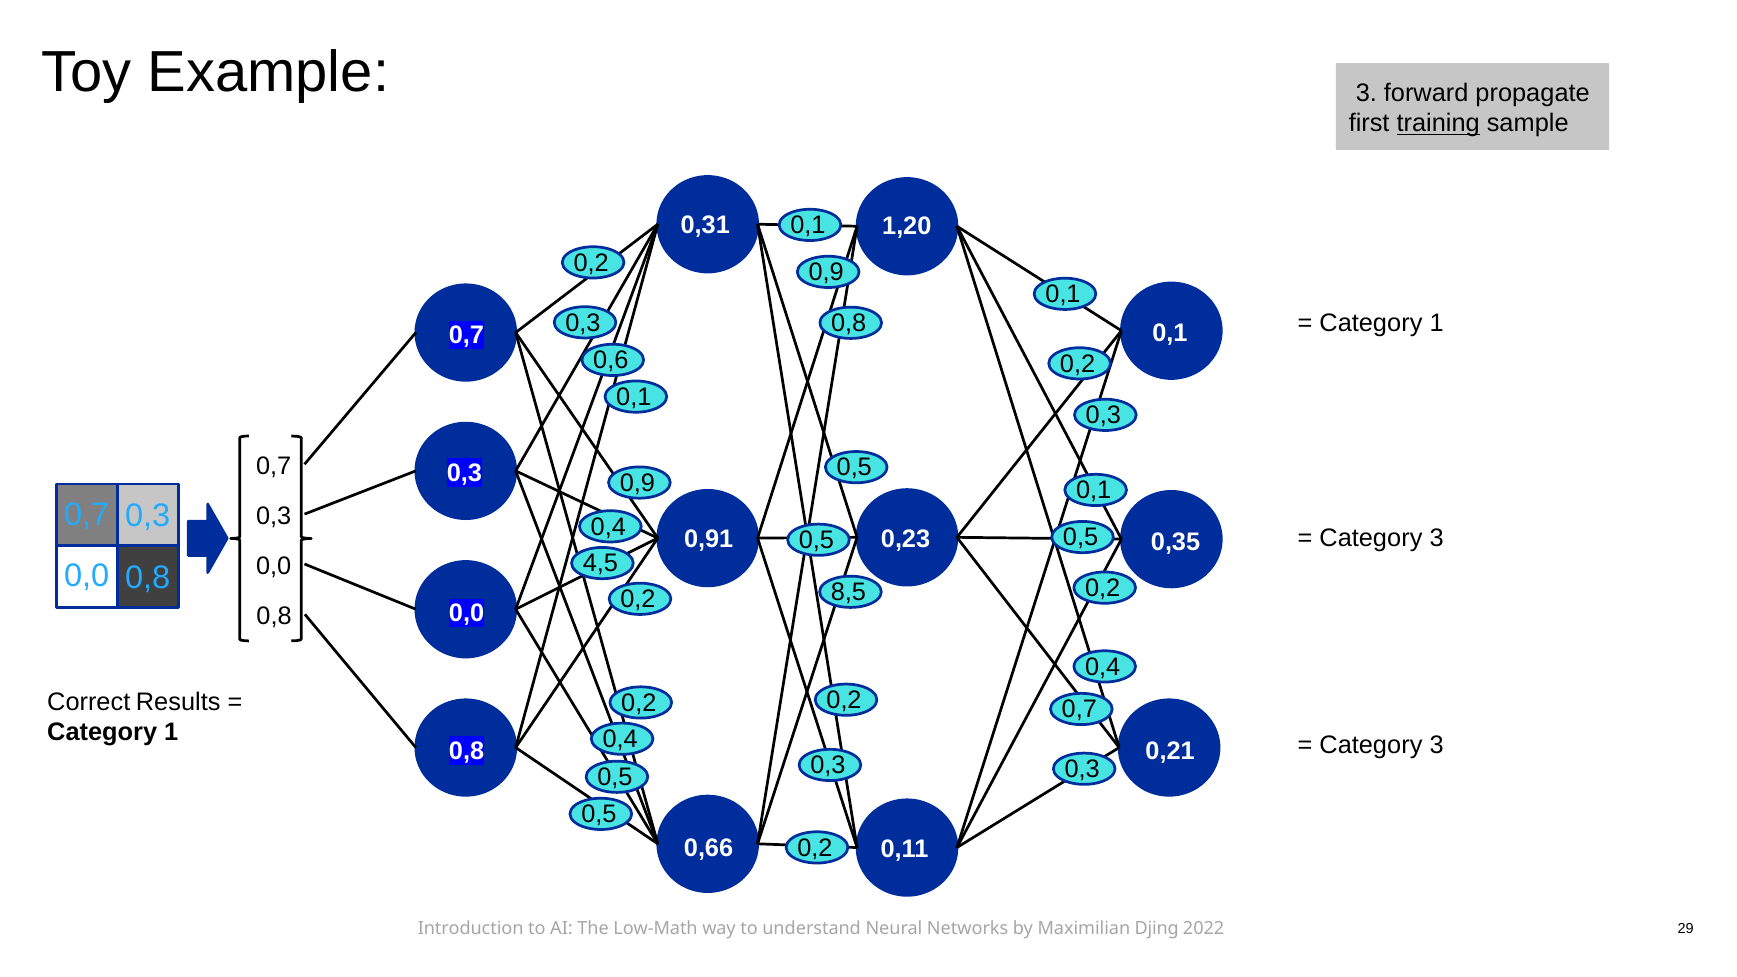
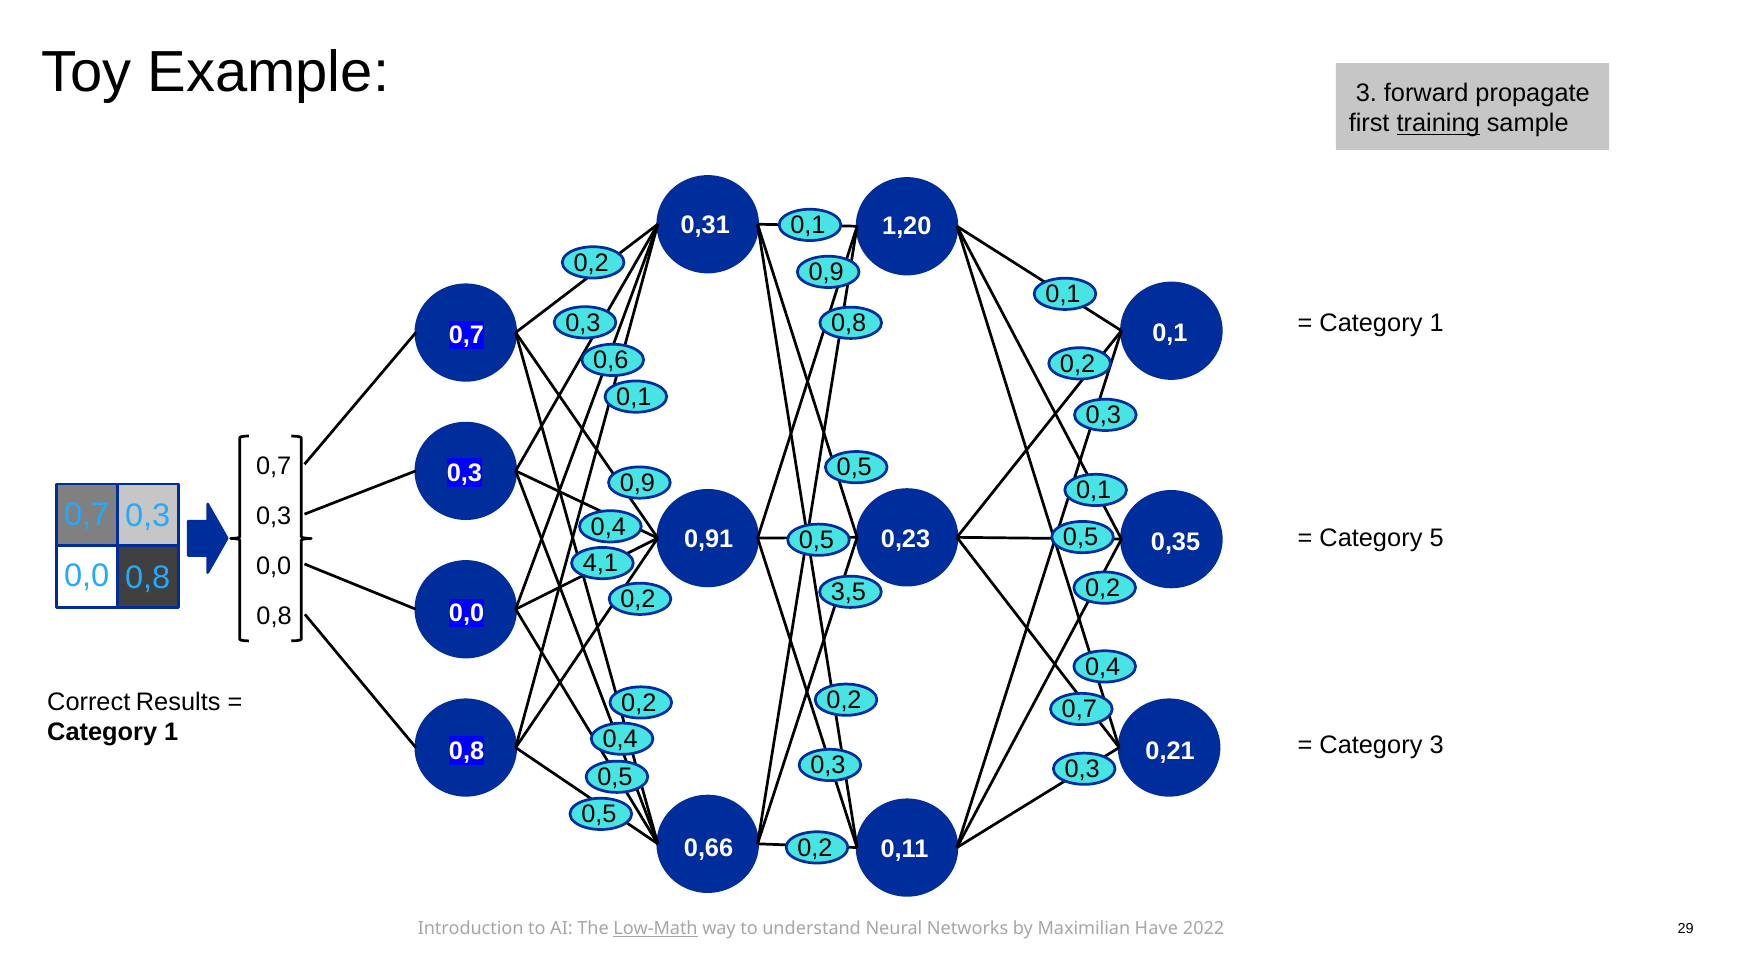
3 at (1437, 539): 3 -> 5
4,5: 4,5 -> 4,1
8,5: 8,5 -> 3,5
Low-Math underline: none -> present
Djing: Djing -> Have
